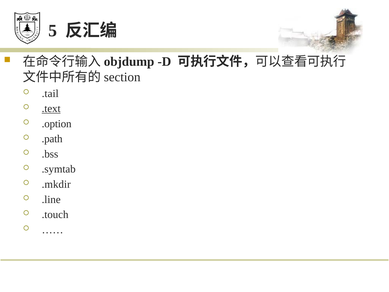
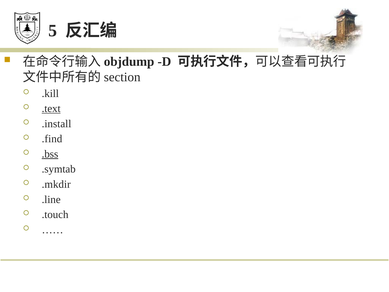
.tail: .tail -> .kill
.option: .option -> .install
.path: .path -> .find
.bss underline: none -> present
